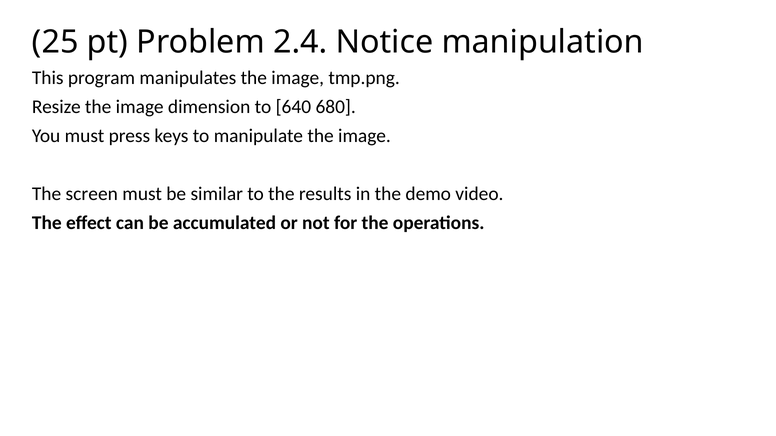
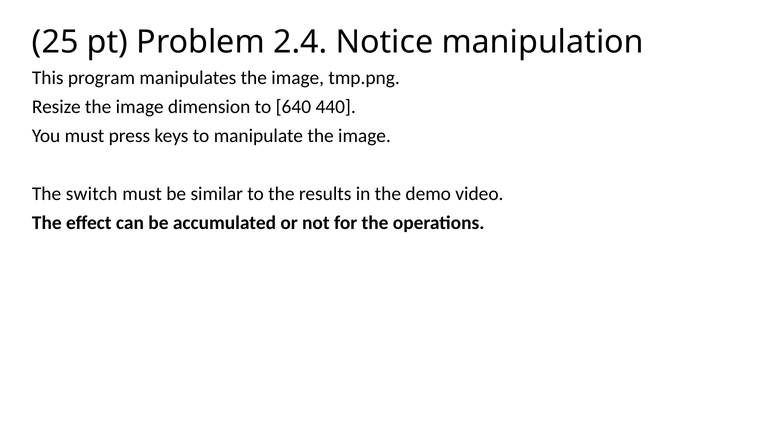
680: 680 -> 440
screen: screen -> switch
